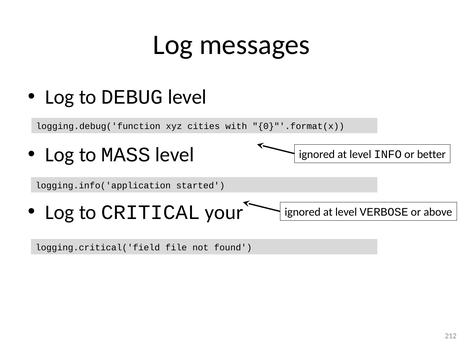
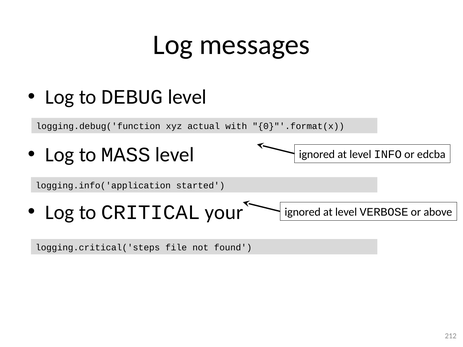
cities: cities -> actual
better: better -> edcba
logging.critical('field: logging.critical('field -> logging.critical('steps
